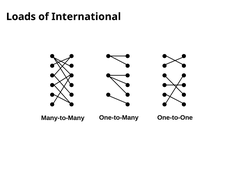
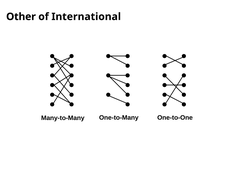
Loads: Loads -> Other
